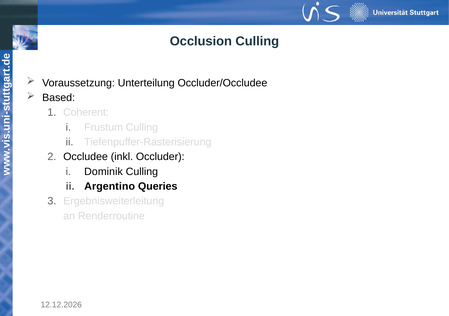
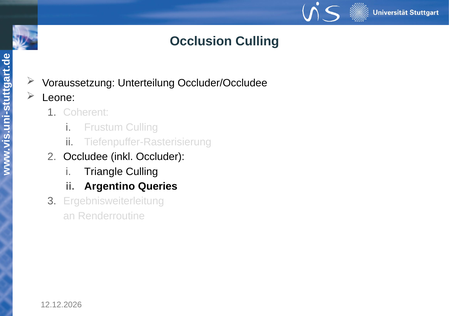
Based: Based -> Leone
Dominik: Dominik -> Triangle
